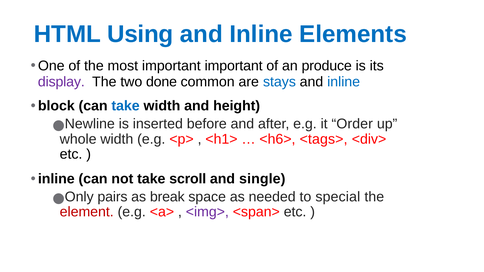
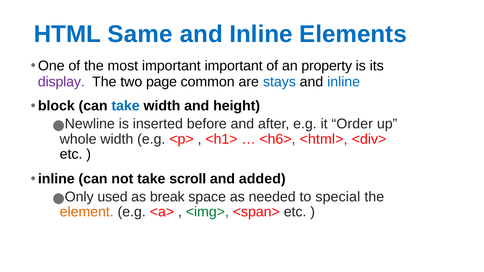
Using: Using -> Same
produce: produce -> property
done: done -> page
<tags>: <tags> -> <html>
single: single -> added
pairs: pairs -> used
element colour: red -> orange
<img> colour: purple -> green
